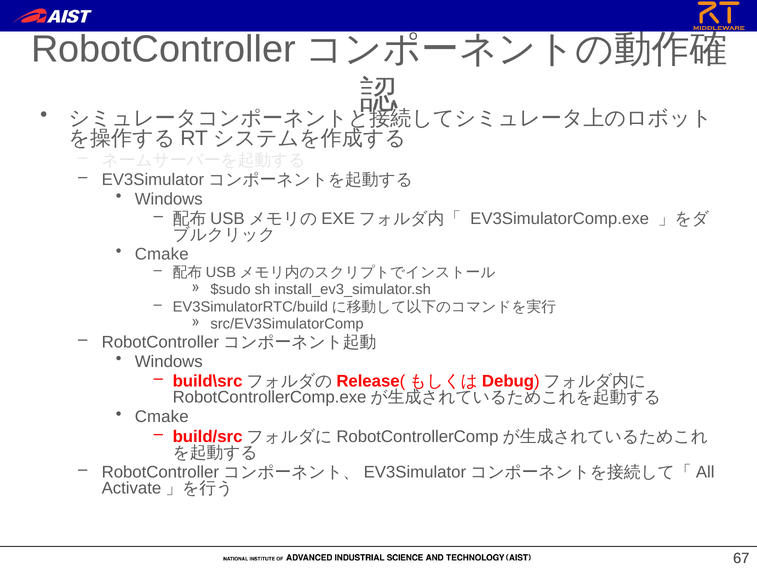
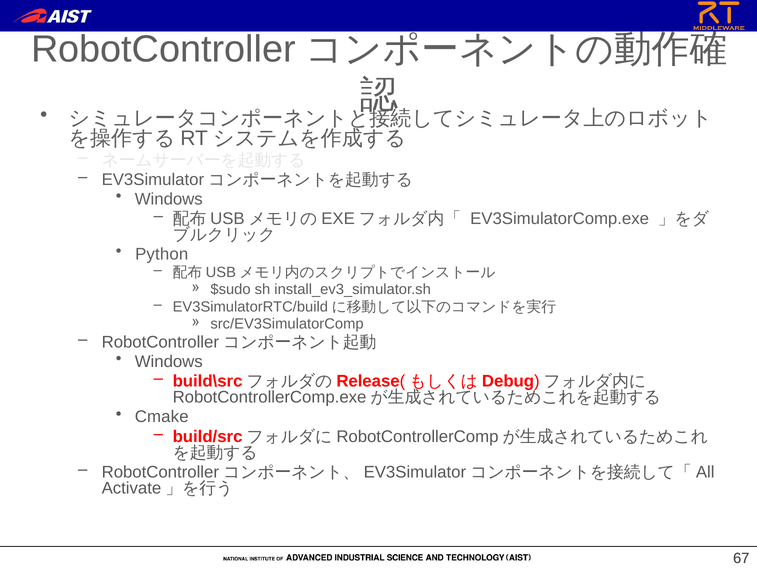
Cmake at (162, 254): Cmake -> Python
